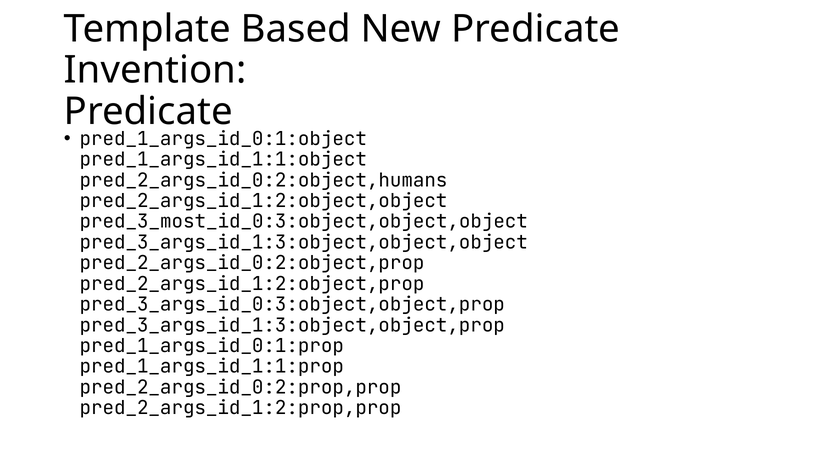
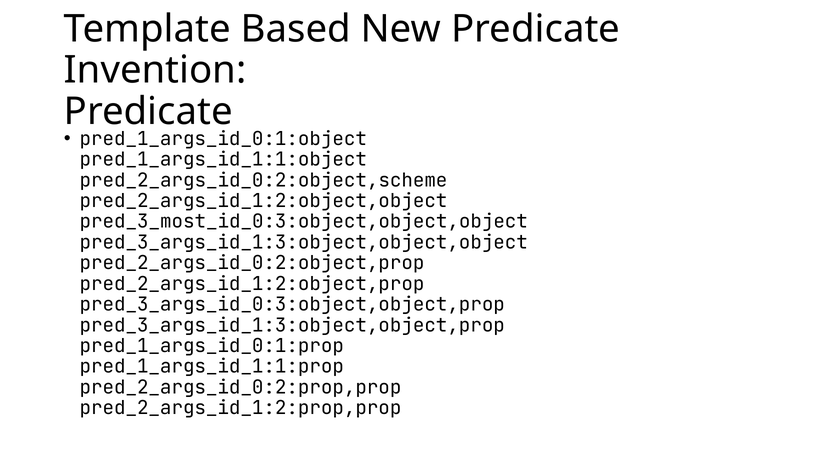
pred_2_args_id_0:2:object,humans: pred_2_args_id_0:2:object,humans -> pred_2_args_id_0:2:object,scheme
